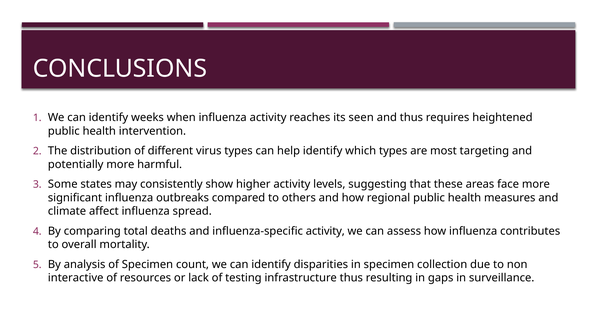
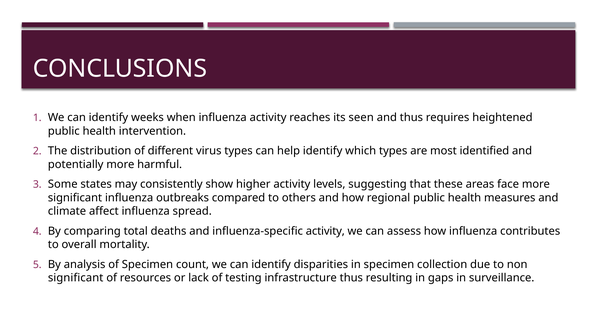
targeting: targeting -> identified
interactive at (76, 278): interactive -> significant
